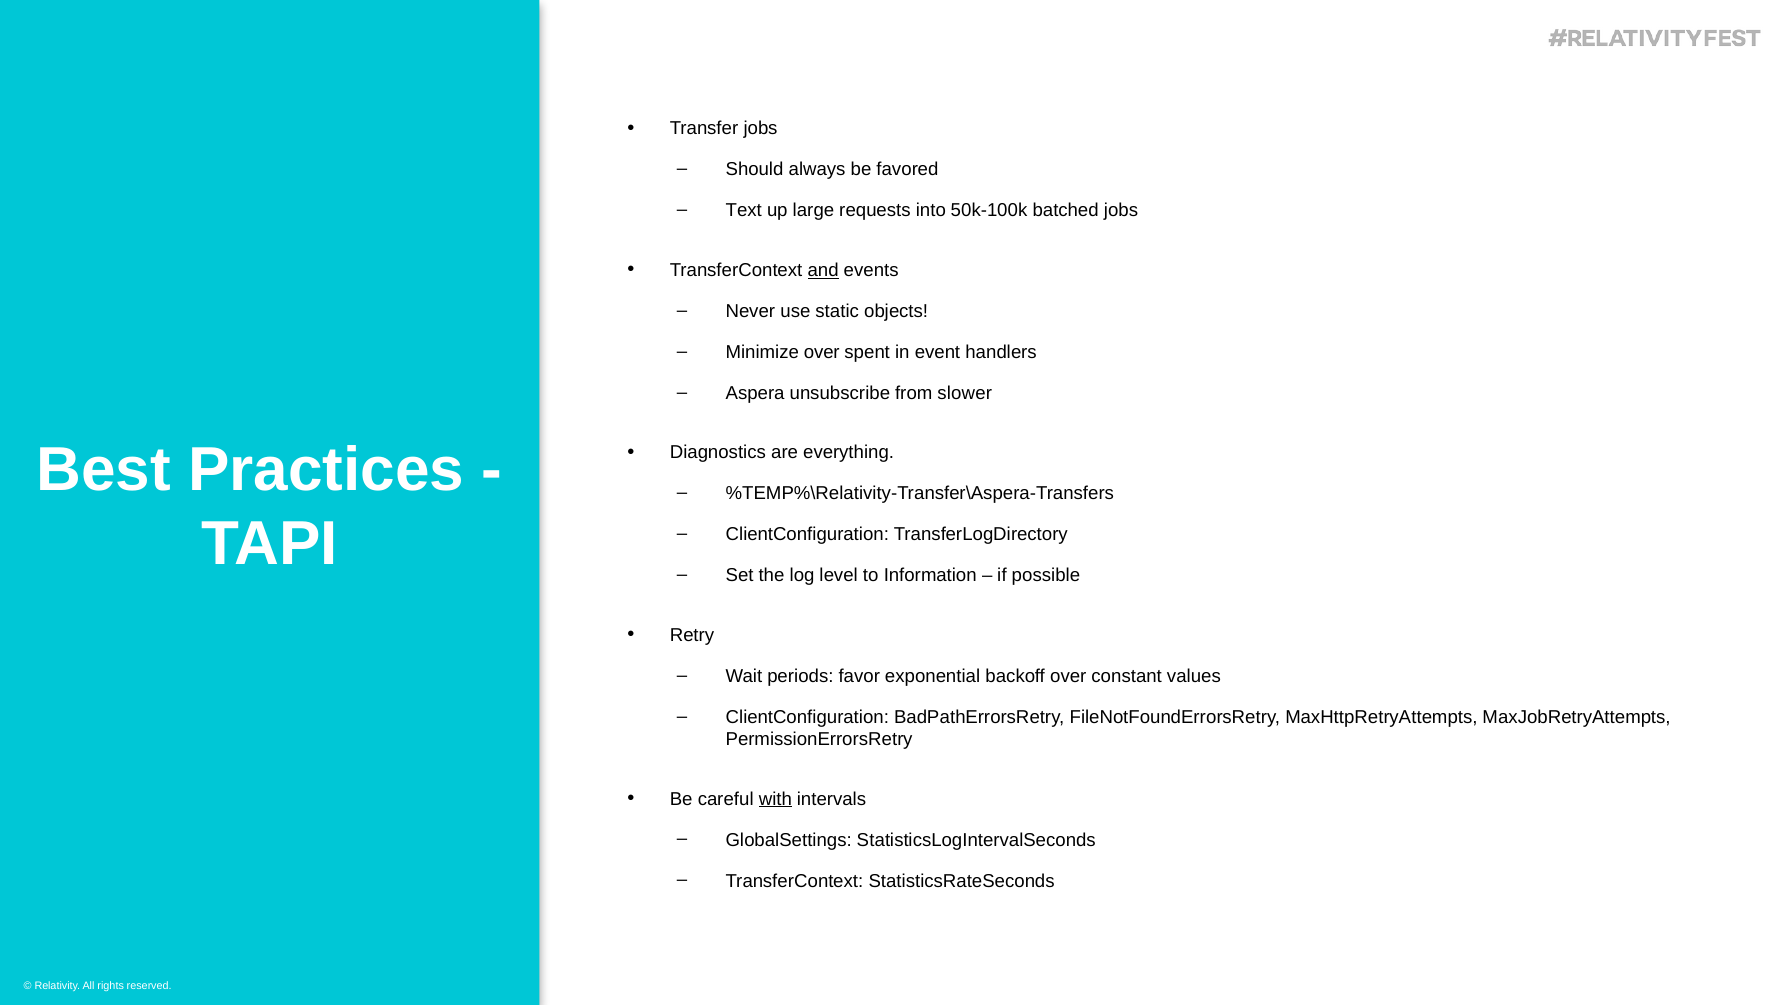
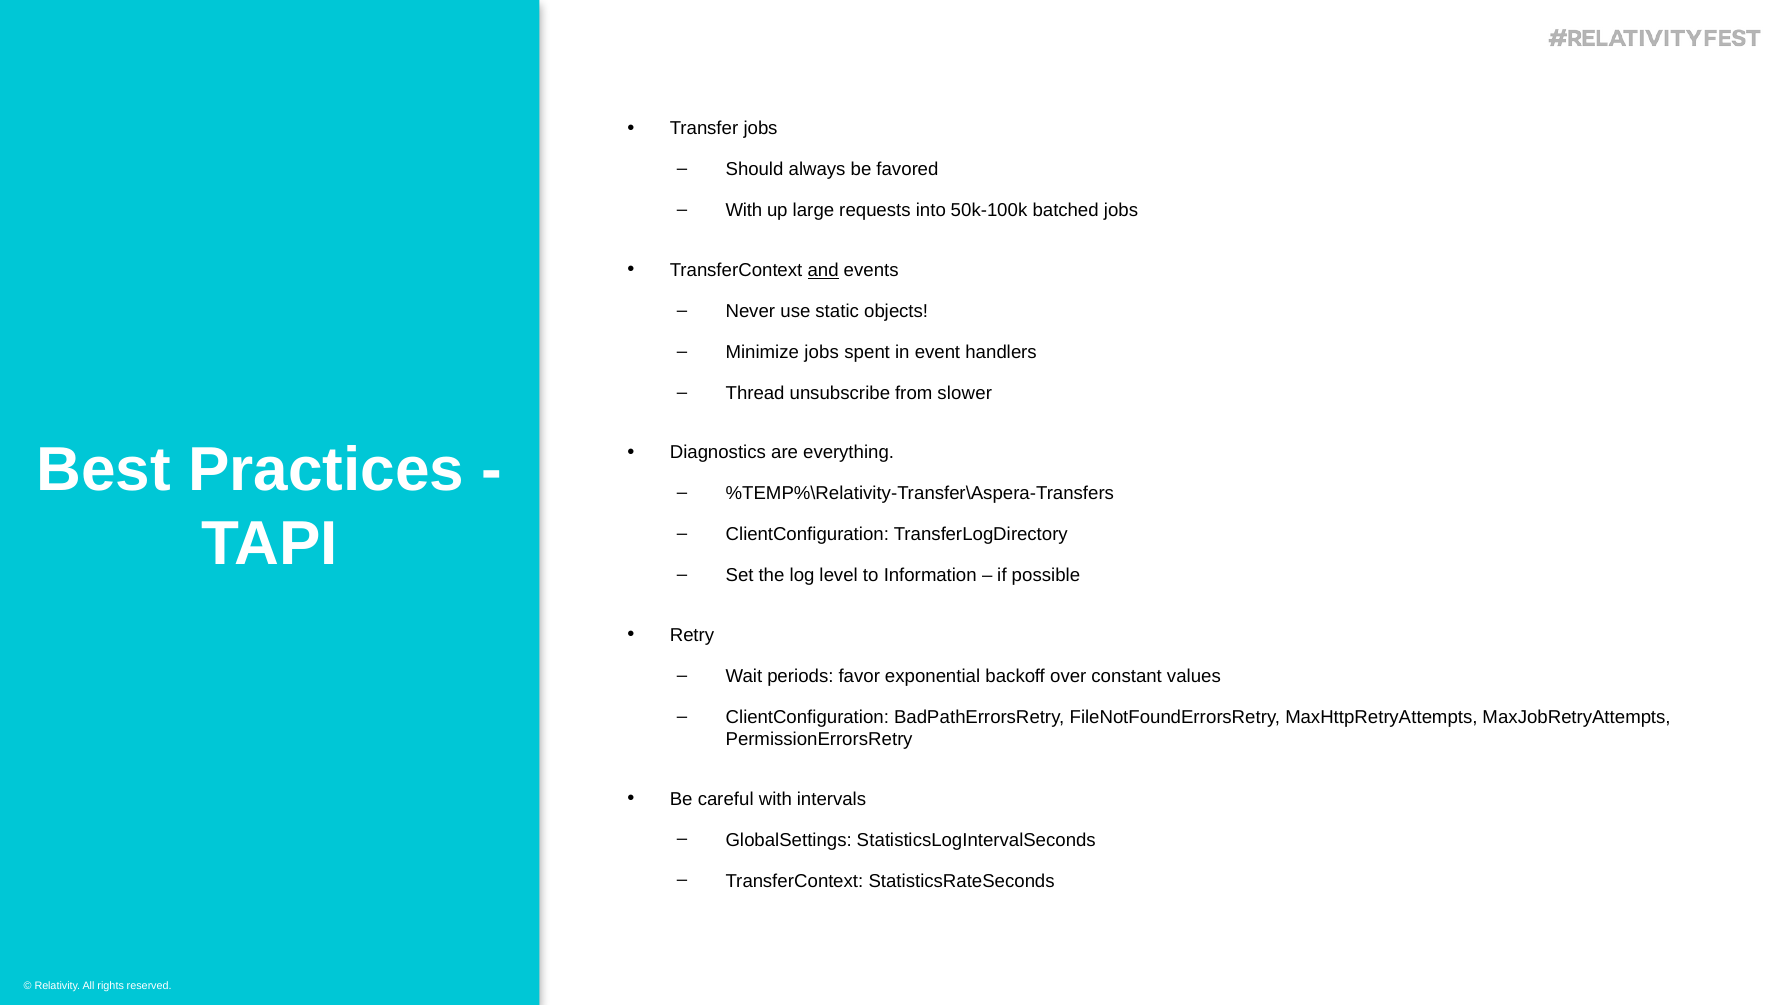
Text at (744, 211): Text -> With
Minimize over: over -> jobs
Aspera: Aspera -> Thread
with at (775, 799) underline: present -> none
